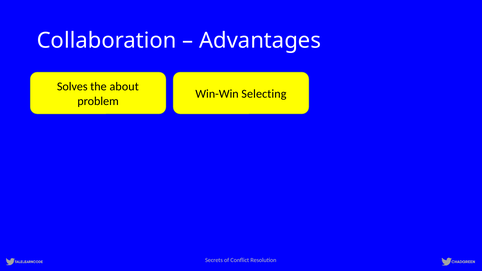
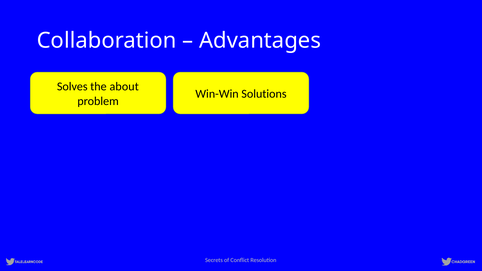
Selecting: Selecting -> Solutions
